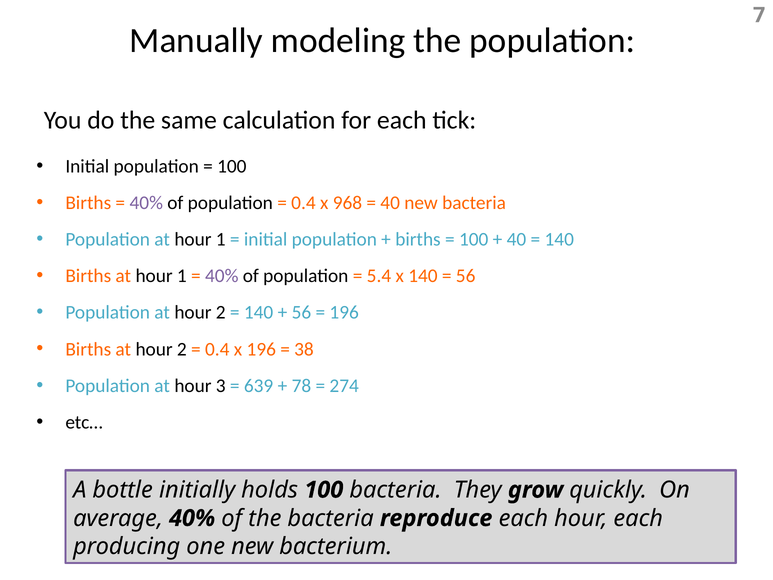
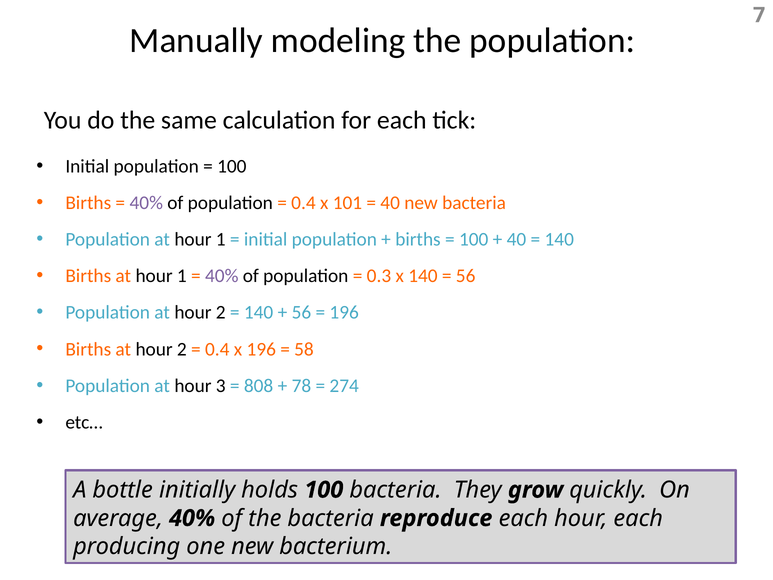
968: 968 -> 101
5.4: 5.4 -> 0.3
38: 38 -> 58
639: 639 -> 808
